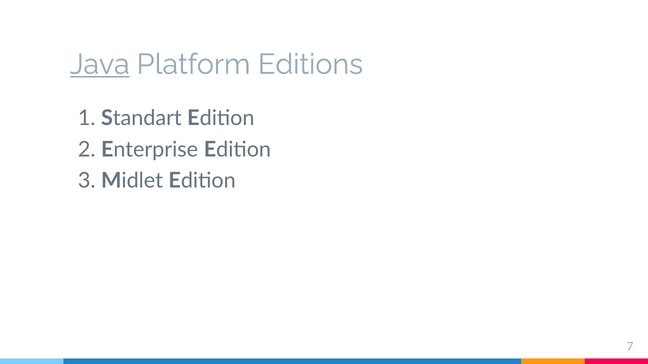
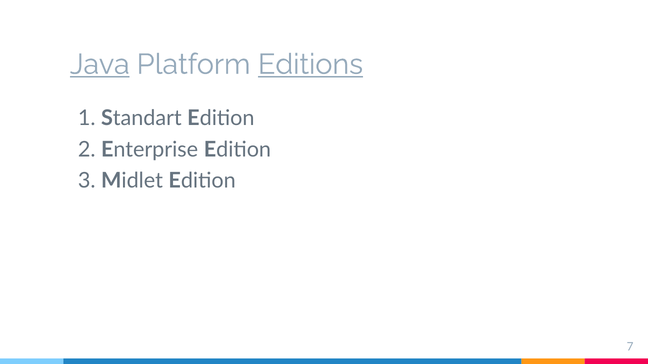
Editions underline: none -> present
